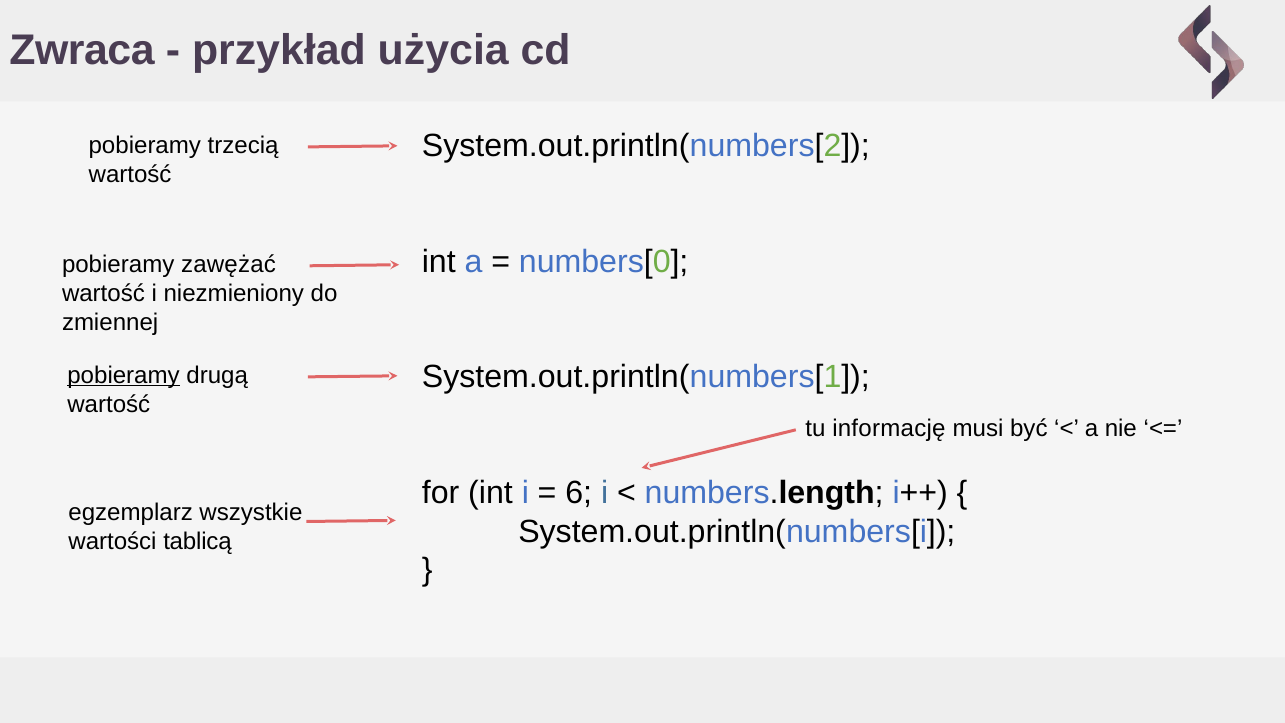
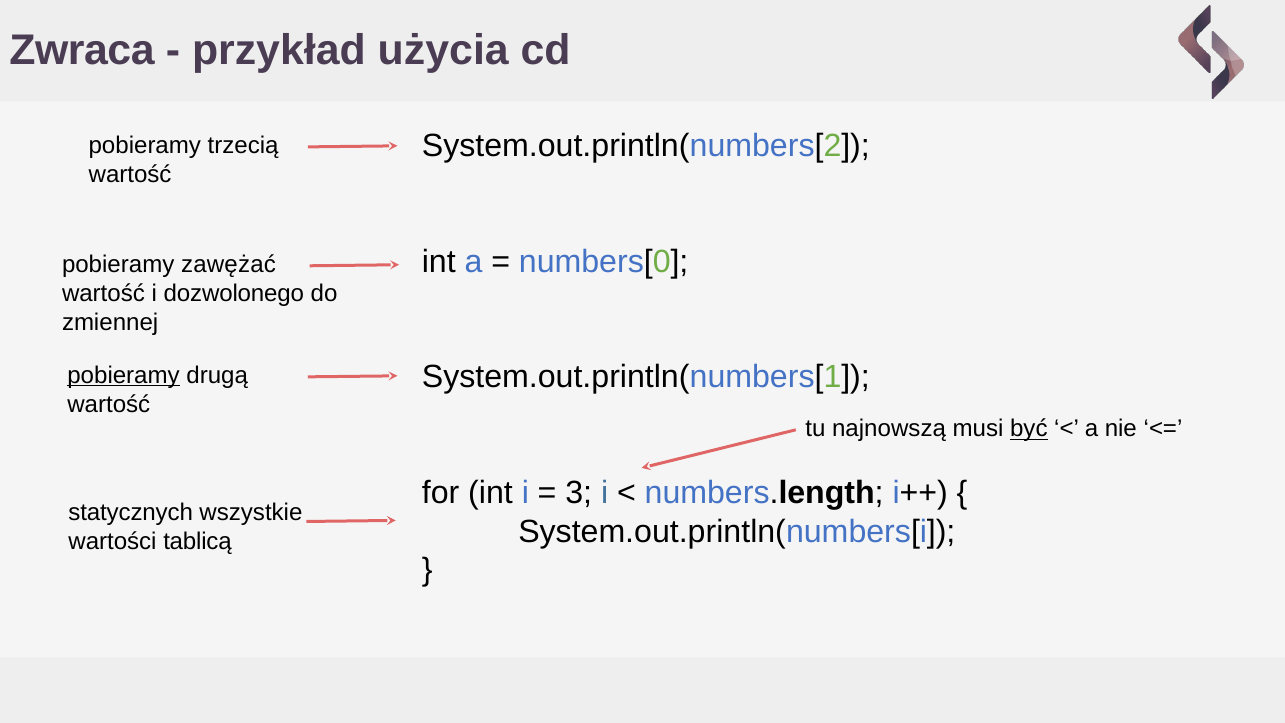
niezmieniony: niezmieniony -> dozwolonego
informację: informację -> najnowszą
być underline: none -> present
6: 6 -> 3
egzemplarz: egzemplarz -> statycznych
